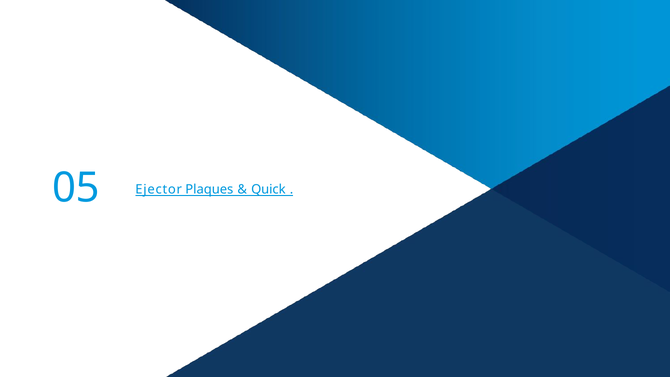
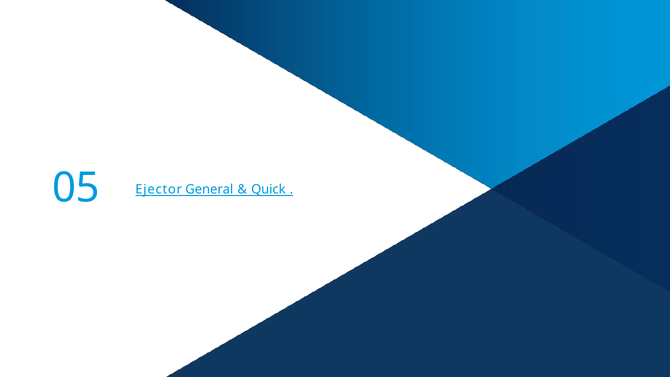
Plaques: Plaques -> General
